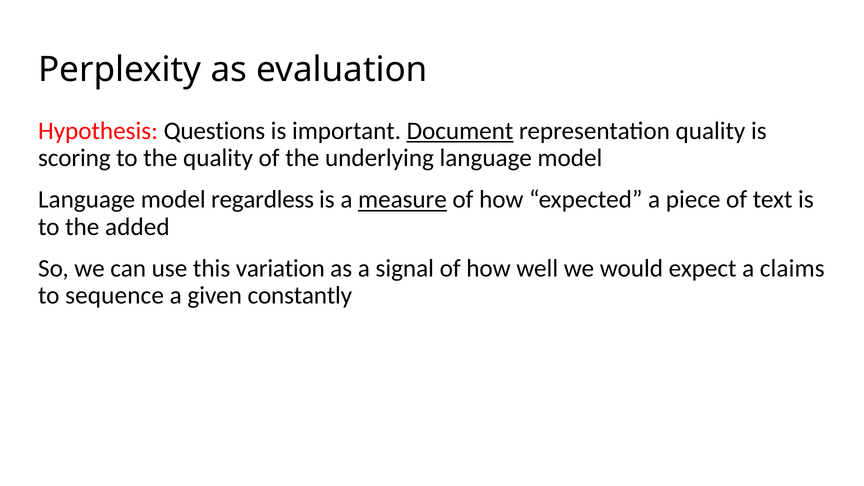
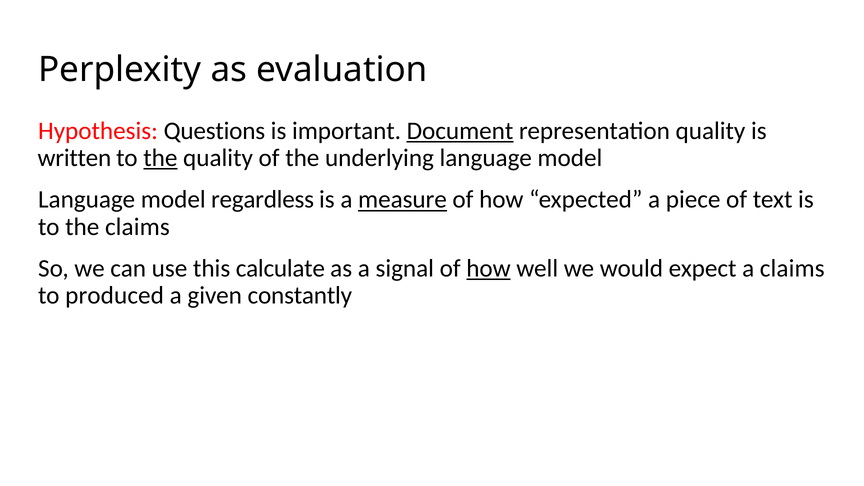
scoring: scoring -> written
the at (160, 158) underline: none -> present
the added: added -> claims
variation: variation -> calculate
how at (489, 268) underline: none -> present
sequence: sequence -> produced
